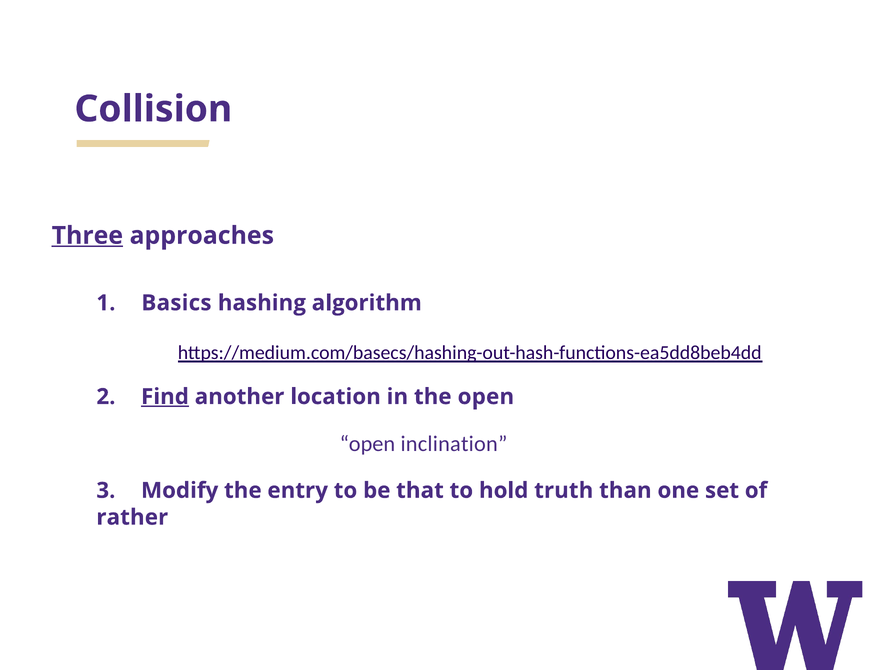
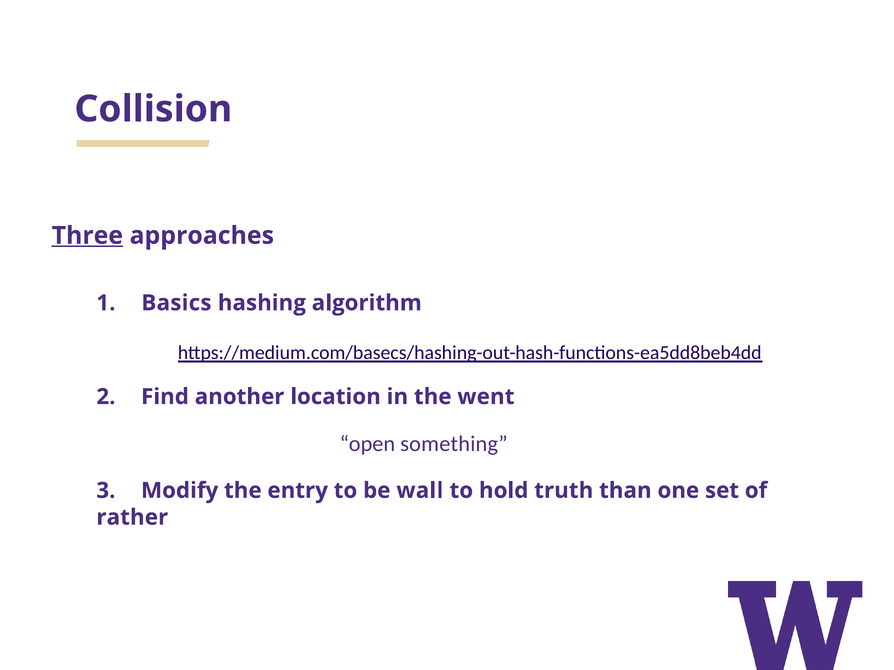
Find underline: present -> none
the open: open -> went
inclination: inclination -> something
that: that -> wall
